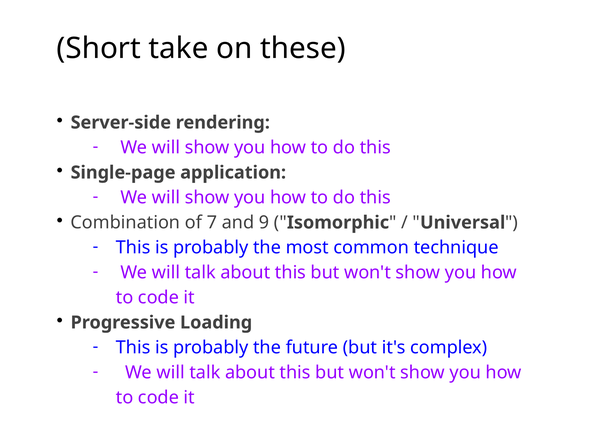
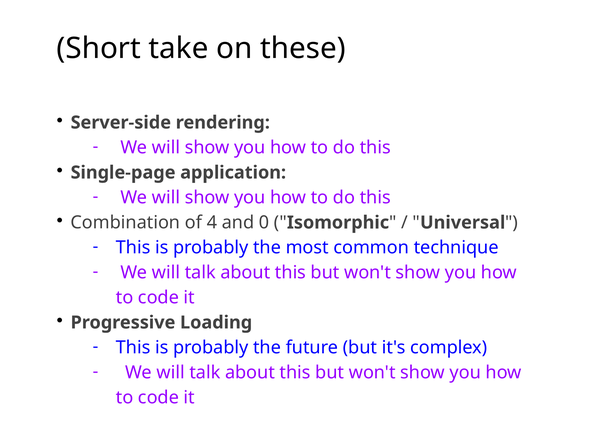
7: 7 -> 4
9: 9 -> 0
